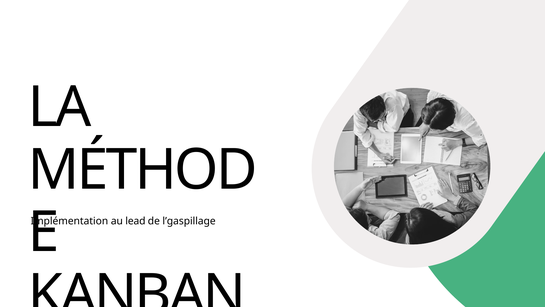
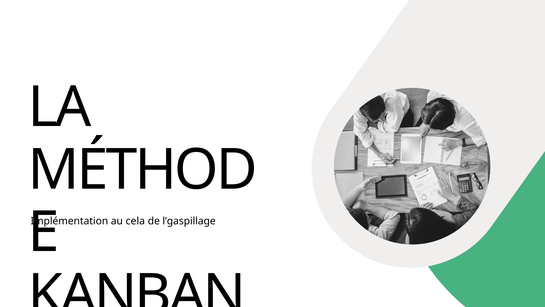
lead: lead -> cela
